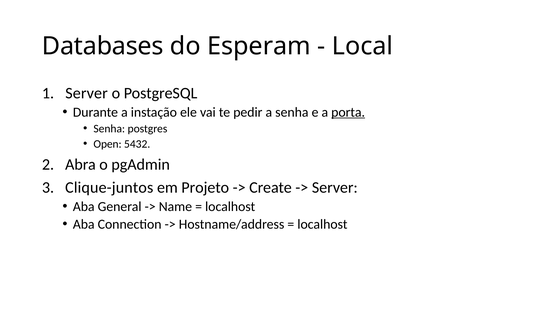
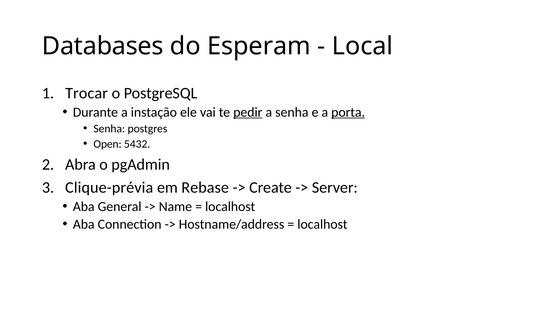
Server at (87, 93): Server -> Trocar
pedir underline: none -> present
Clique-juntos: Clique-juntos -> Clique-prévia
Projeto: Projeto -> Rebase
